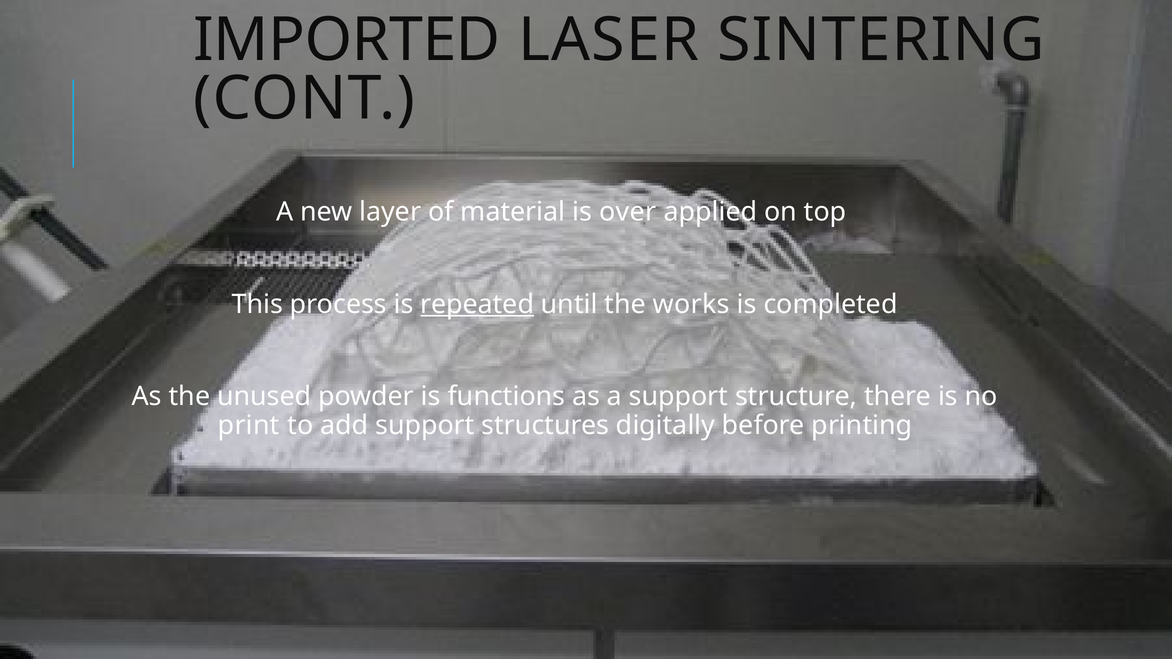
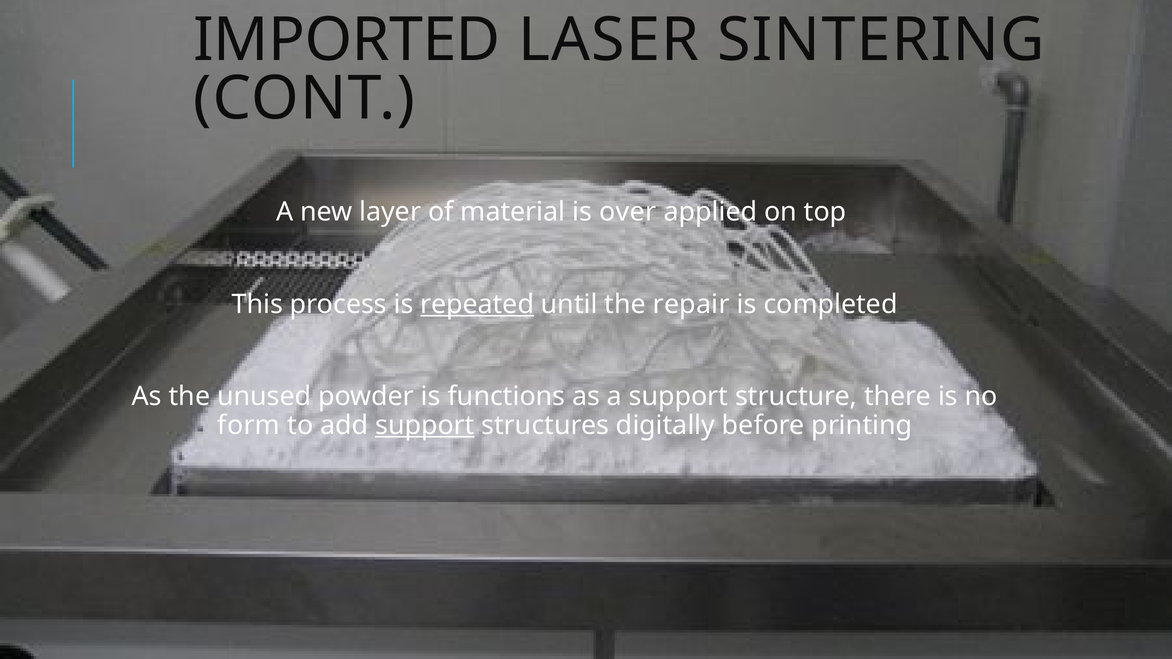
works: works -> repair
print: print -> form
support at (425, 426) underline: none -> present
